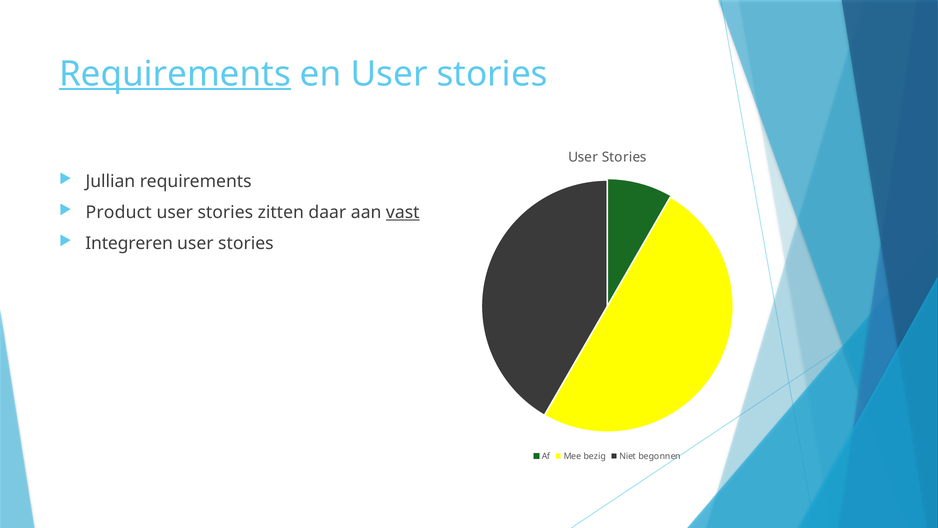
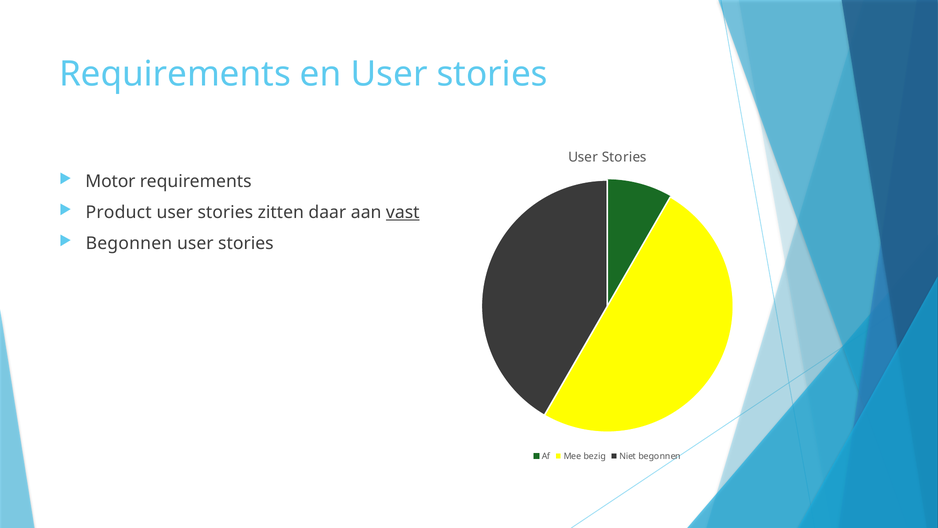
Requirements at (175, 74) underline: present -> none
Jullian: Jullian -> Motor
Integreren at (129, 243): Integreren -> Begonnen
